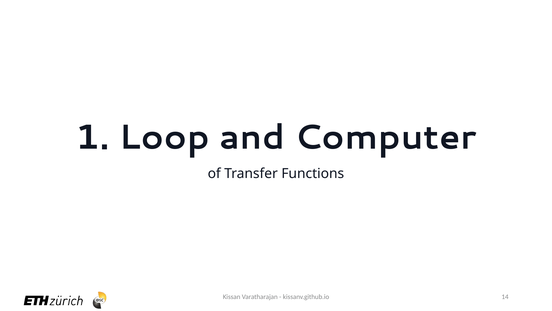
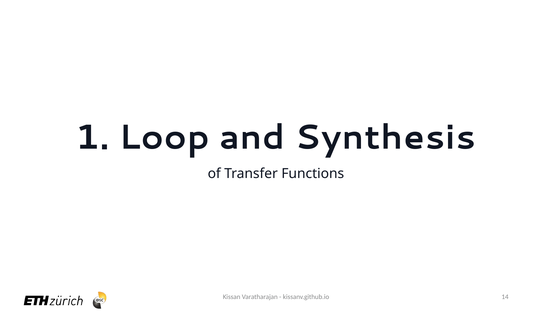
Computer: Computer -> Synthesis
